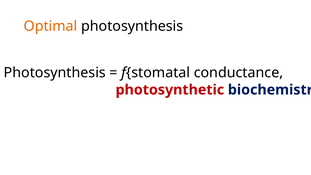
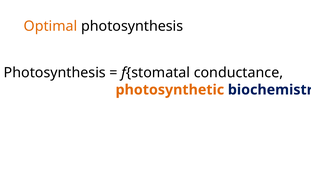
photosynthetic colour: red -> orange
